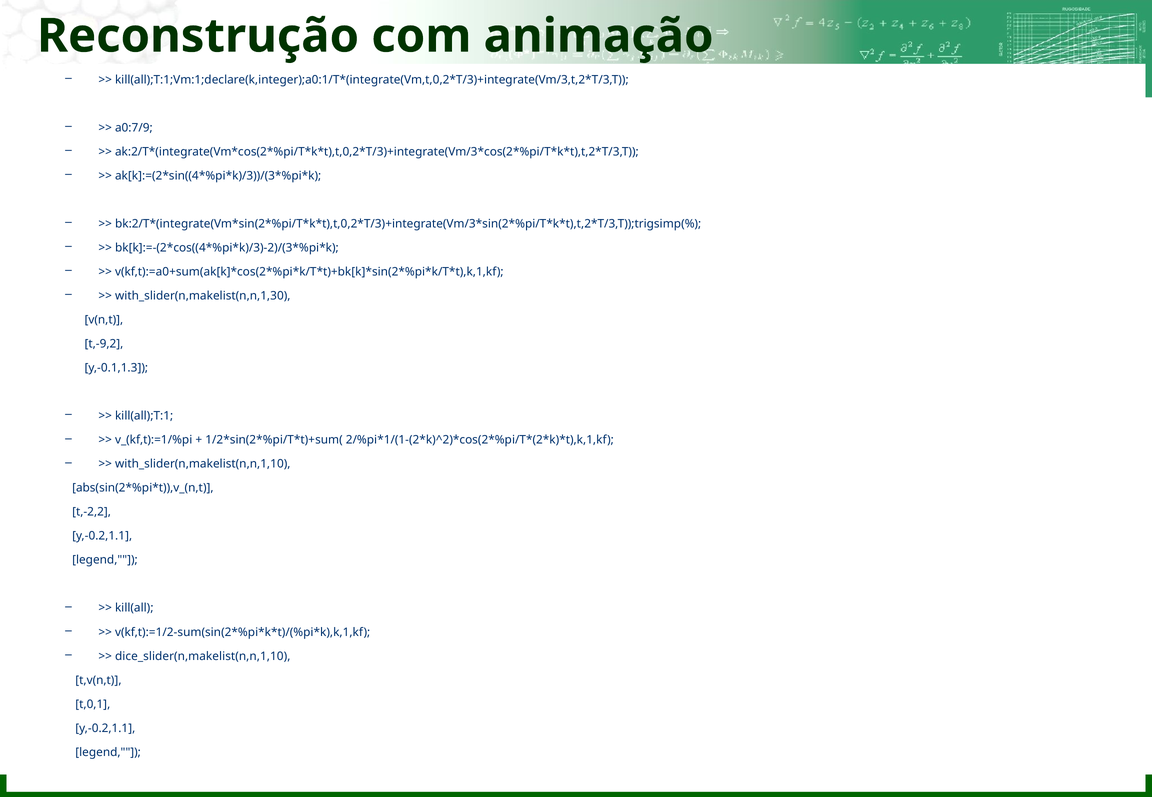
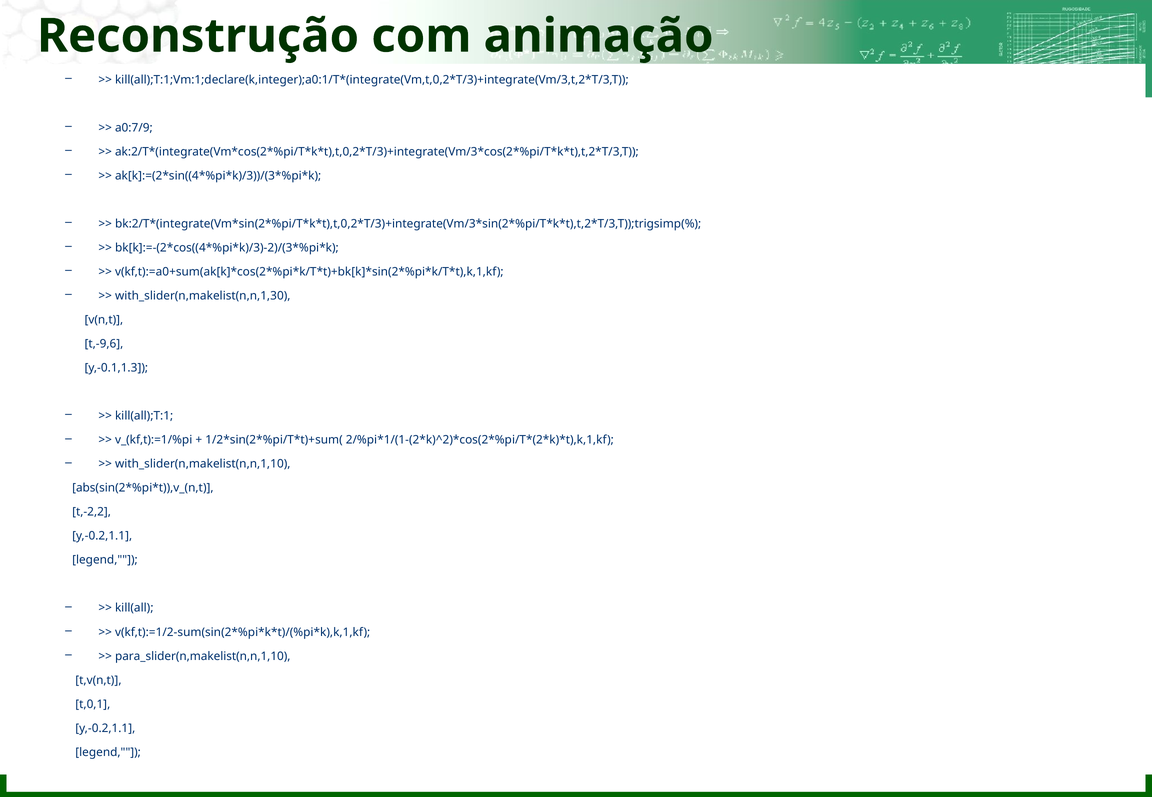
t,-9,2: t,-9,2 -> t,-9,6
dice_slider(n,makelist(n,n,1,10: dice_slider(n,makelist(n,n,1,10 -> para_slider(n,makelist(n,n,1,10
